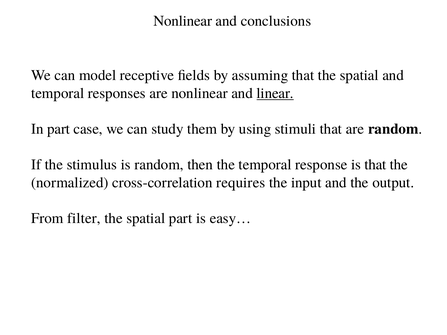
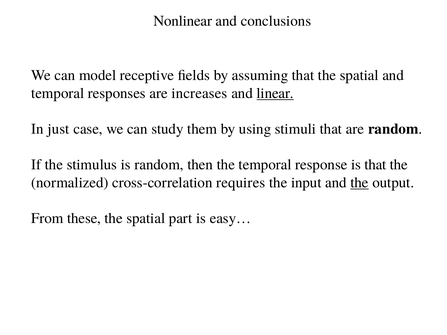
are nonlinear: nonlinear -> increases
In part: part -> just
the at (359, 183) underline: none -> present
filter: filter -> these
